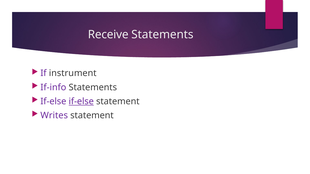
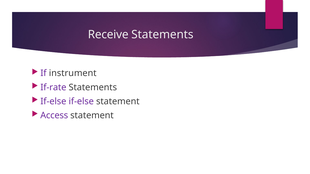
If-info: If-info -> If-rate
if-else at (81, 102) underline: present -> none
Writes: Writes -> Access
